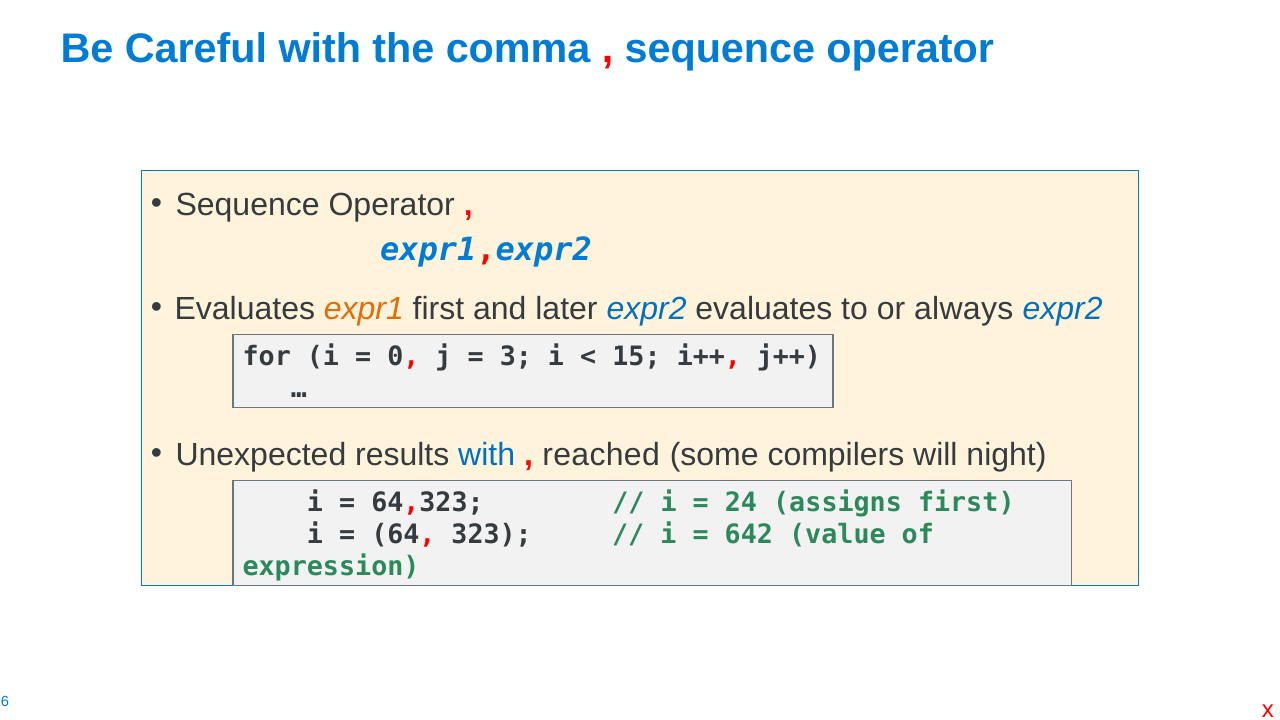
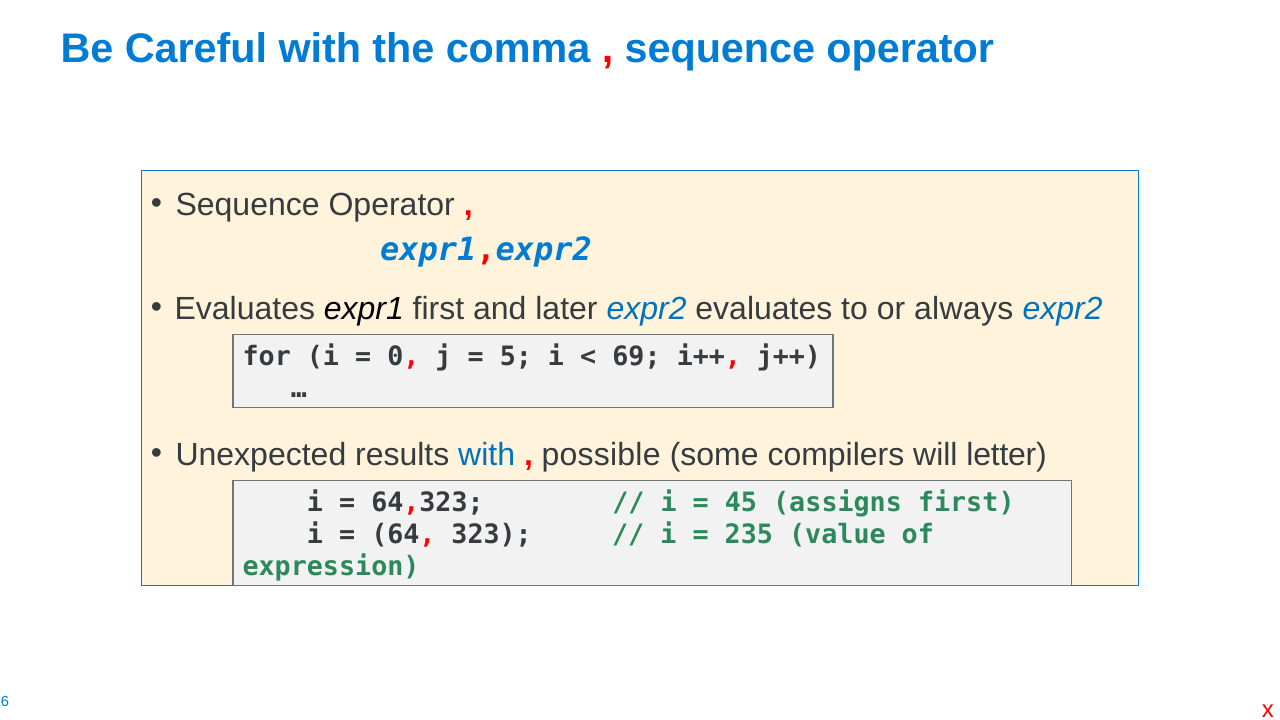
expr1 colour: orange -> black
3: 3 -> 5
15: 15 -> 69
reached: reached -> possible
night: night -> letter
24: 24 -> 45
642: 642 -> 235
